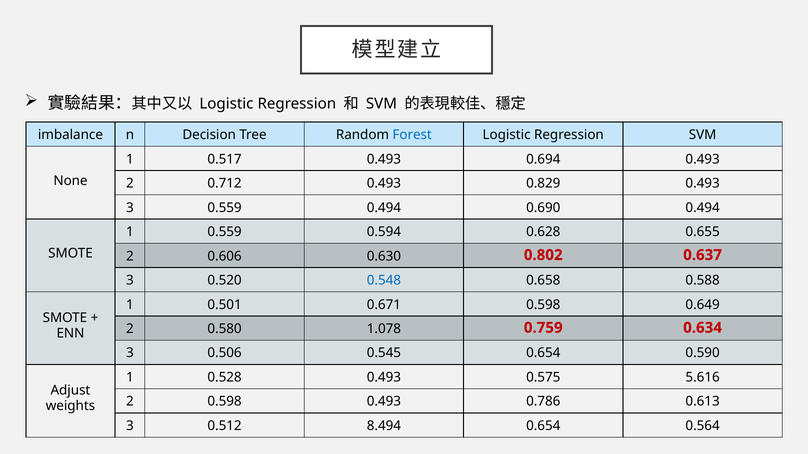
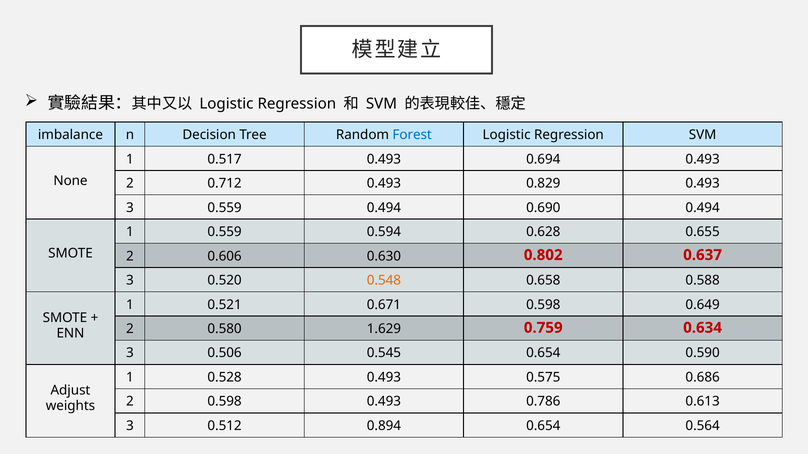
0.548 colour: blue -> orange
0.501: 0.501 -> 0.521
1.078: 1.078 -> 1.629
5.616: 5.616 -> 0.686
8.494: 8.494 -> 0.894
